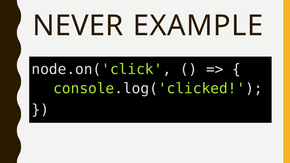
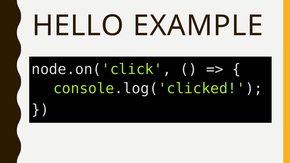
NEVER: NEVER -> HELLO
